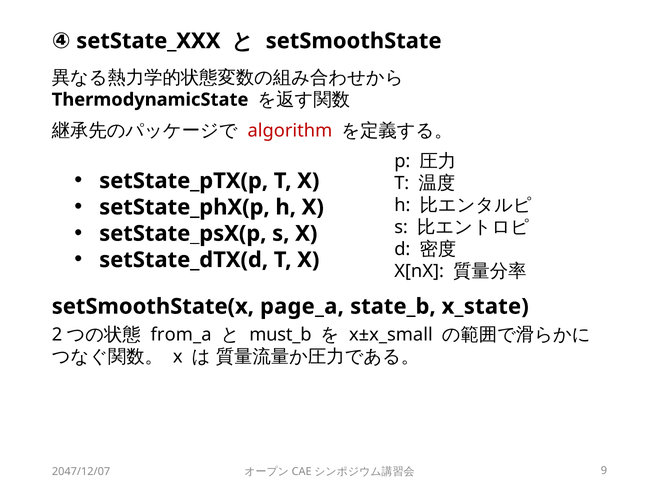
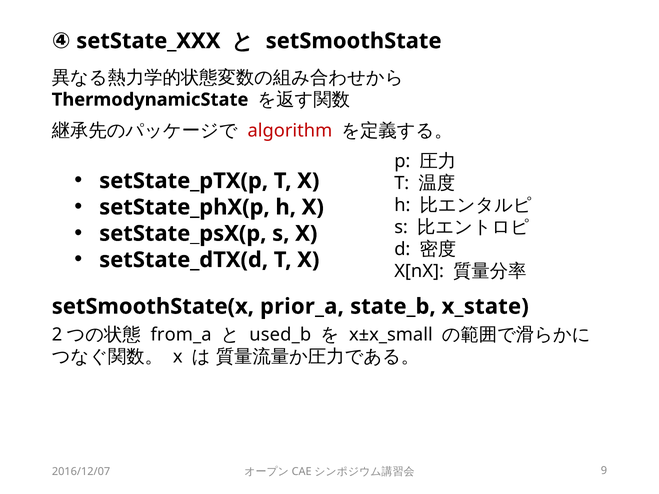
page_a: page_a -> prior_a
must_b: must_b -> used_b
2047/12/07: 2047/12/07 -> 2016/12/07
